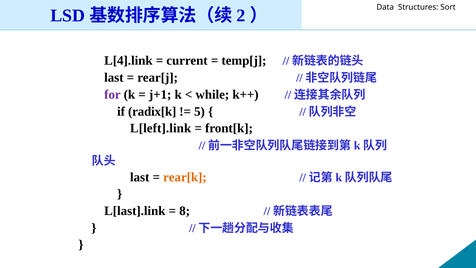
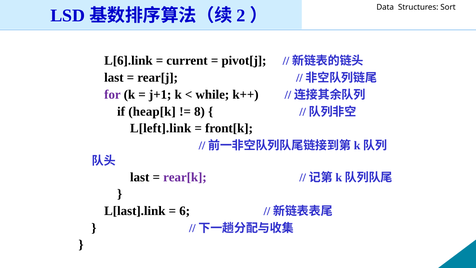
L[4].link: L[4].link -> L[6].link
temp[j: temp[j -> pivot[j
radix[k: radix[k -> heap[k
5: 5 -> 8
rear[k colour: orange -> purple
8: 8 -> 6
